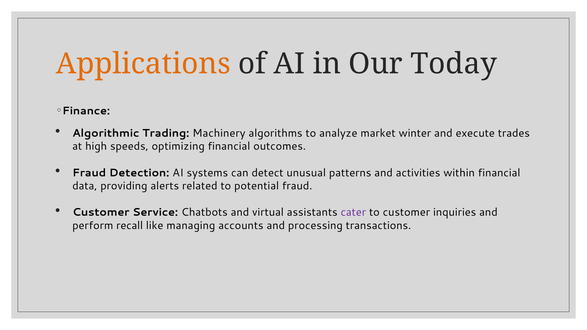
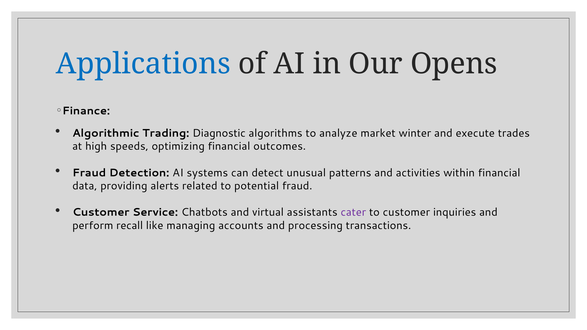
Applications colour: orange -> blue
Today: Today -> Opens
Machinery: Machinery -> Diagnostic
